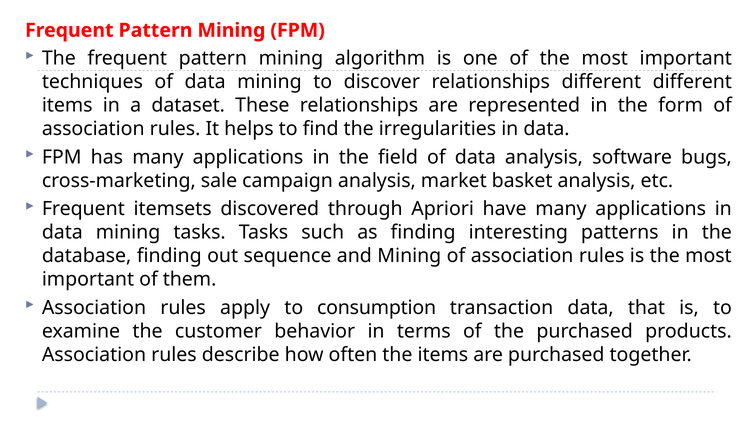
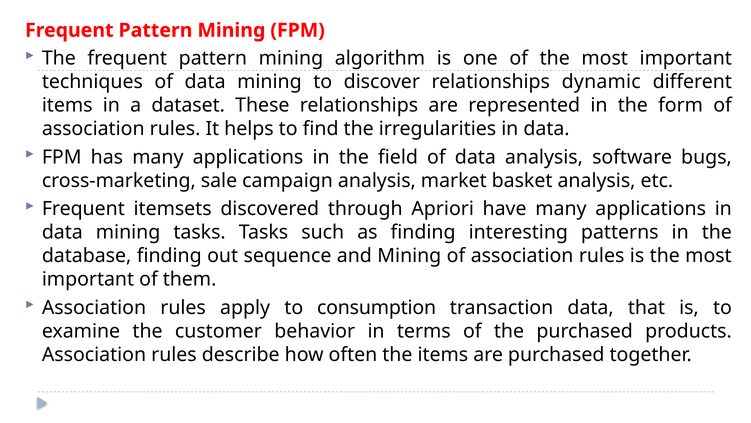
relationships different: different -> dynamic
